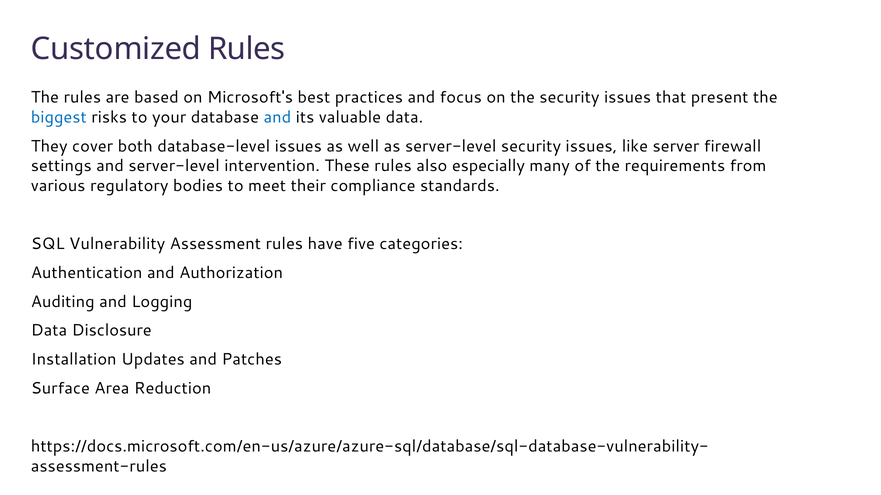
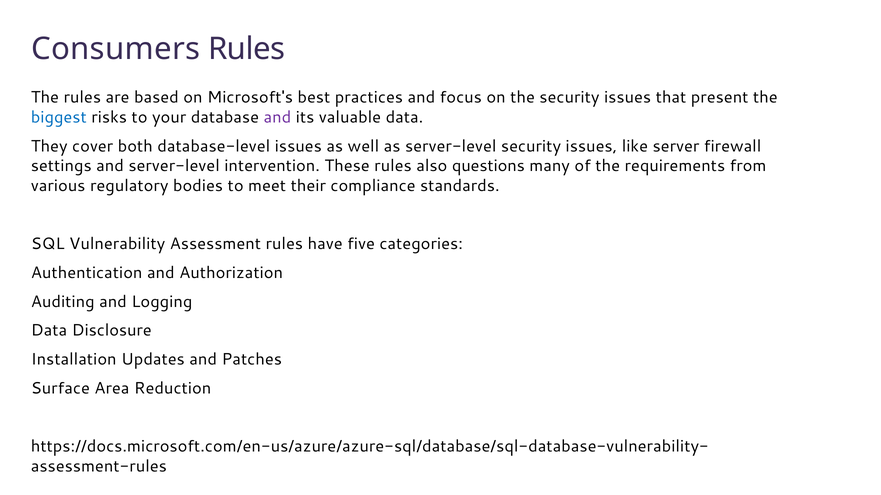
Customized: Customized -> Consumers
and at (277, 117) colour: blue -> purple
especially: especially -> questions
